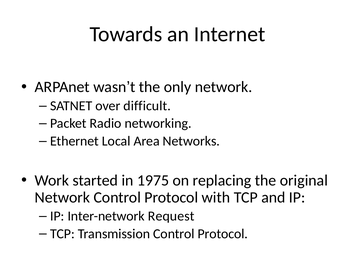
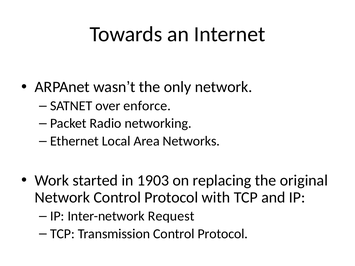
difficult: difficult -> enforce
1975: 1975 -> 1903
